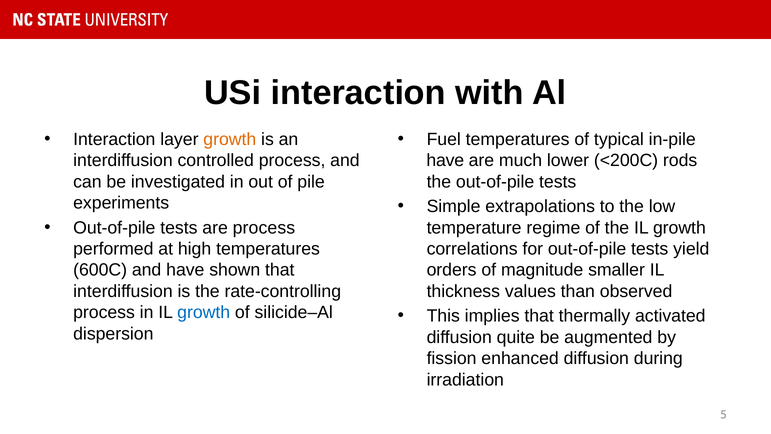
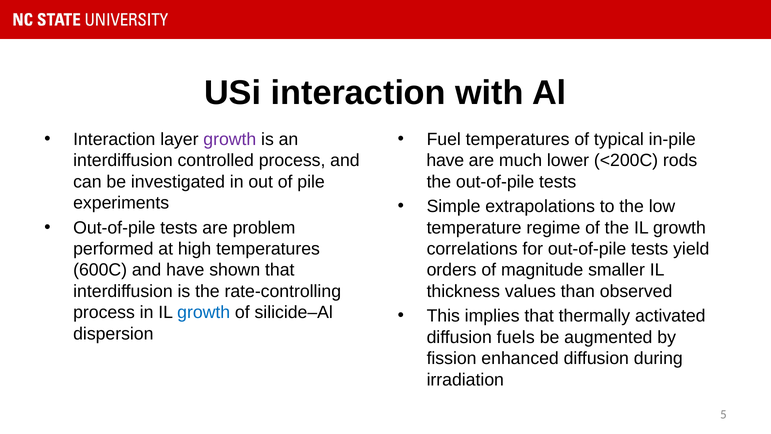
growth at (230, 139) colour: orange -> purple
are process: process -> problem
quite: quite -> fuels
